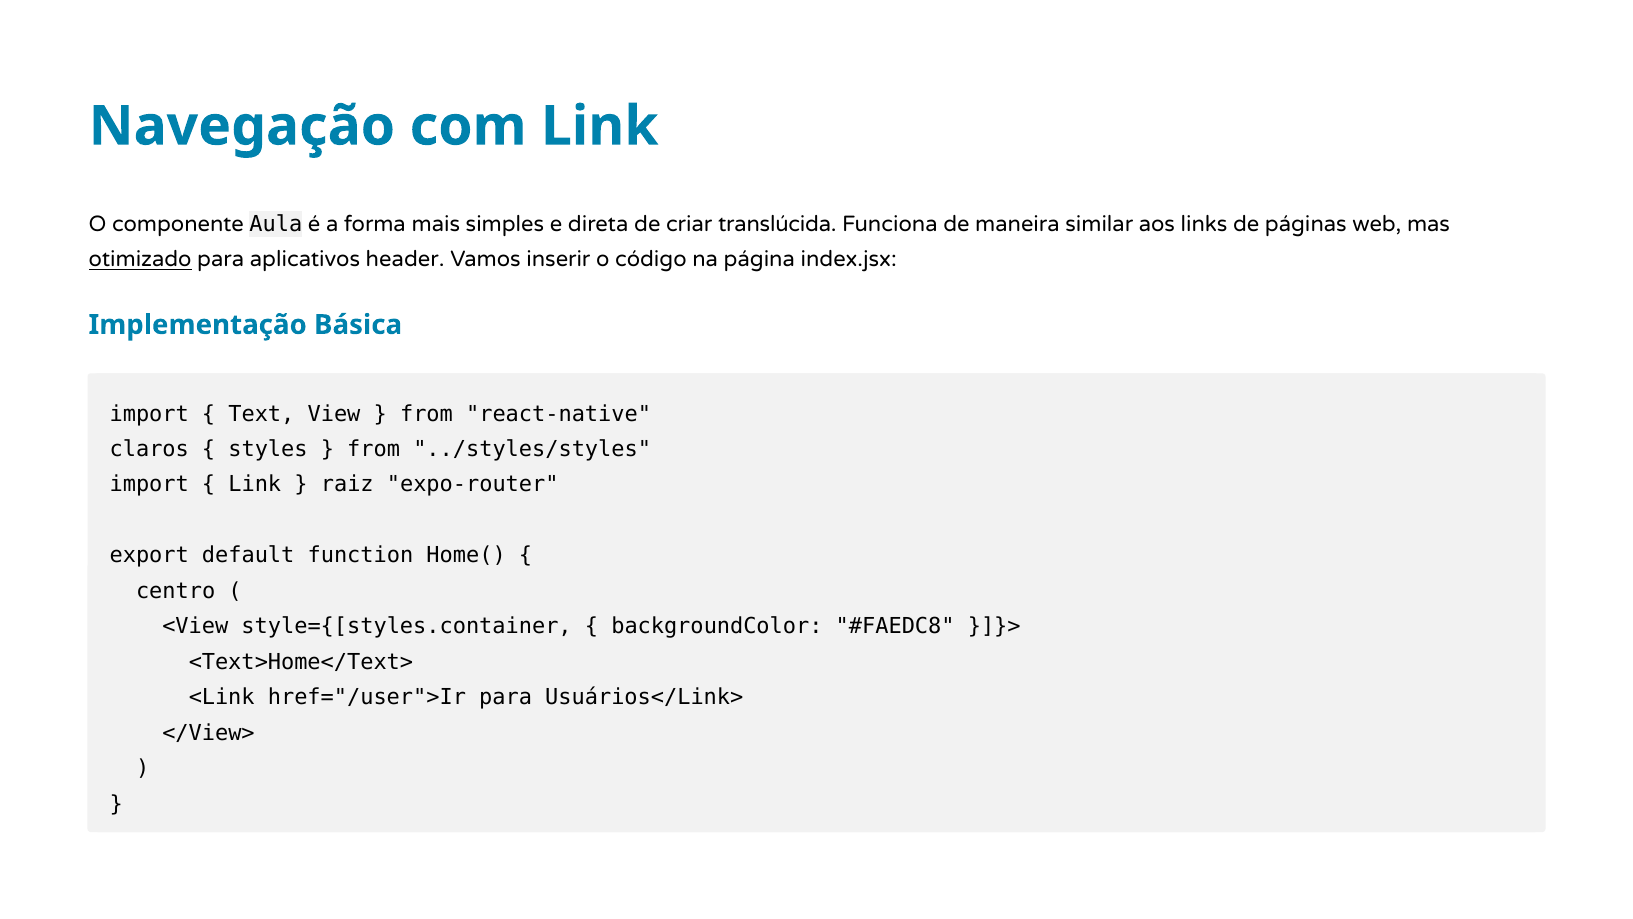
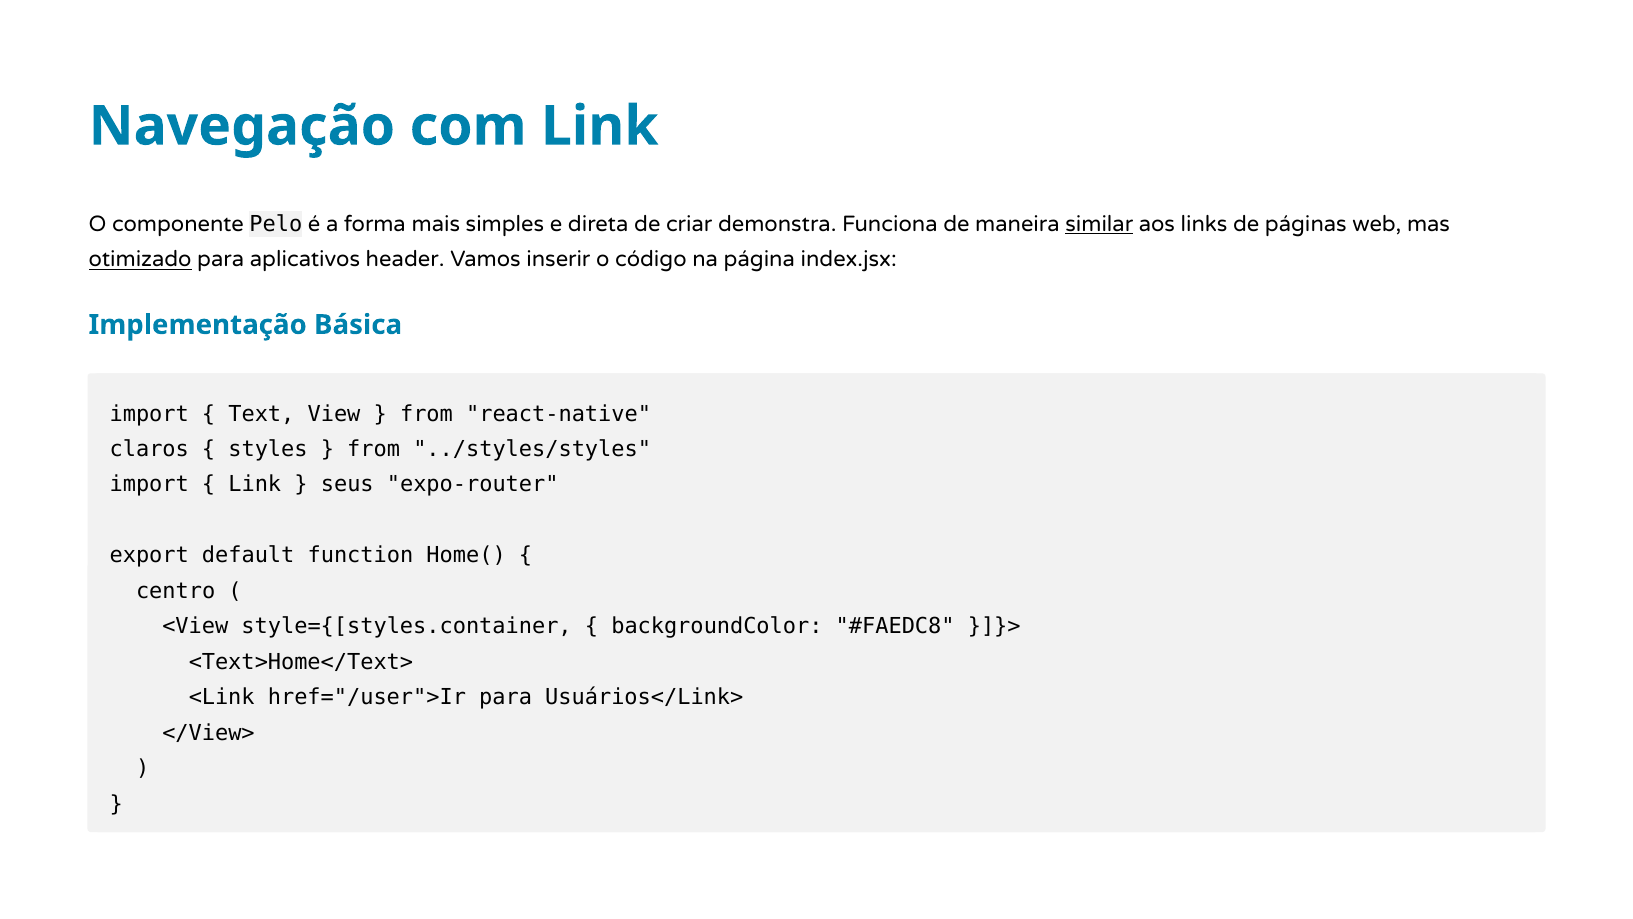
Aula: Aula -> Pelo
translúcida: translúcida -> demonstra
similar underline: none -> present
raiz: raiz -> seus
